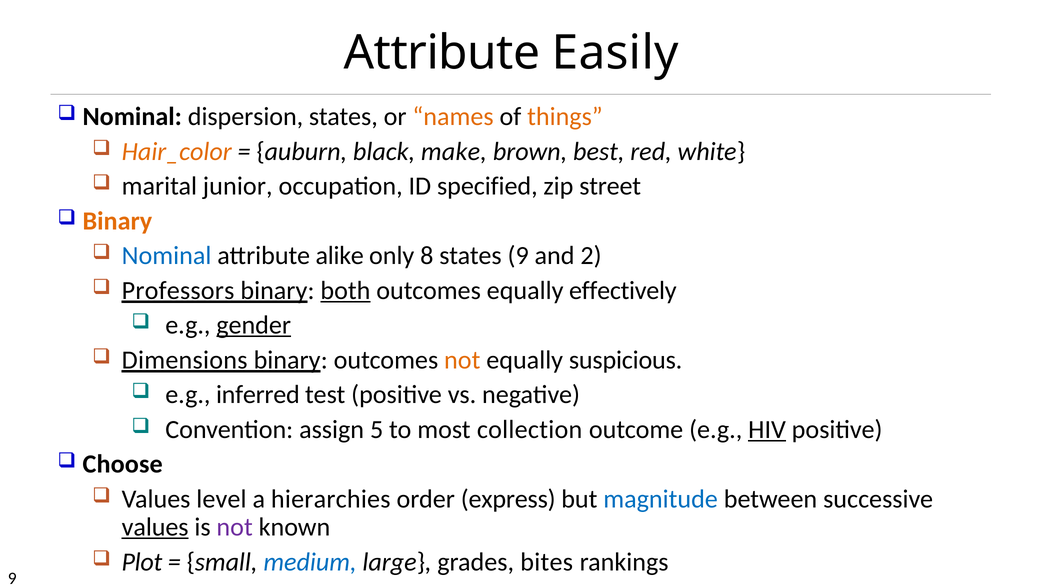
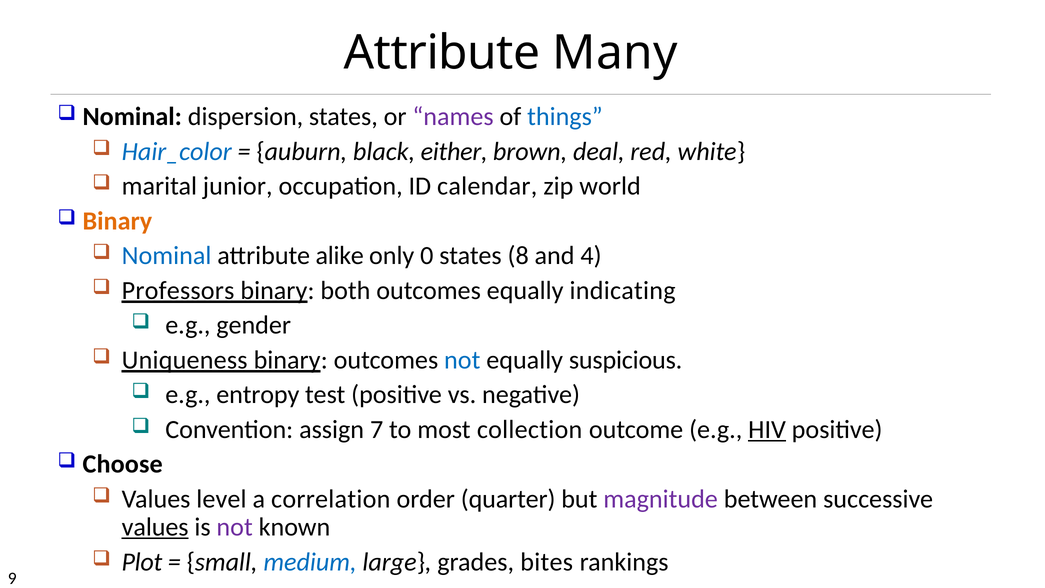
Easily: Easily -> Many
names colour: orange -> purple
things colour: orange -> blue
Hair_color colour: orange -> blue
make: make -> either
best: best -> deal
specified: specified -> calendar
street: street -> world
8: 8 -> 0
states 9: 9 -> 8
2: 2 -> 4
both underline: present -> none
effectively: effectively -> indicating
gender underline: present -> none
Dimensions: Dimensions -> Uniqueness
not at (462, 360) colour: orange -> blue
inferred: inferred -> entropy
5: 5 -> 7
hierarchies: hierarchies -> correlation
express: express -> quarter
magnitude colour: blue -> purple
